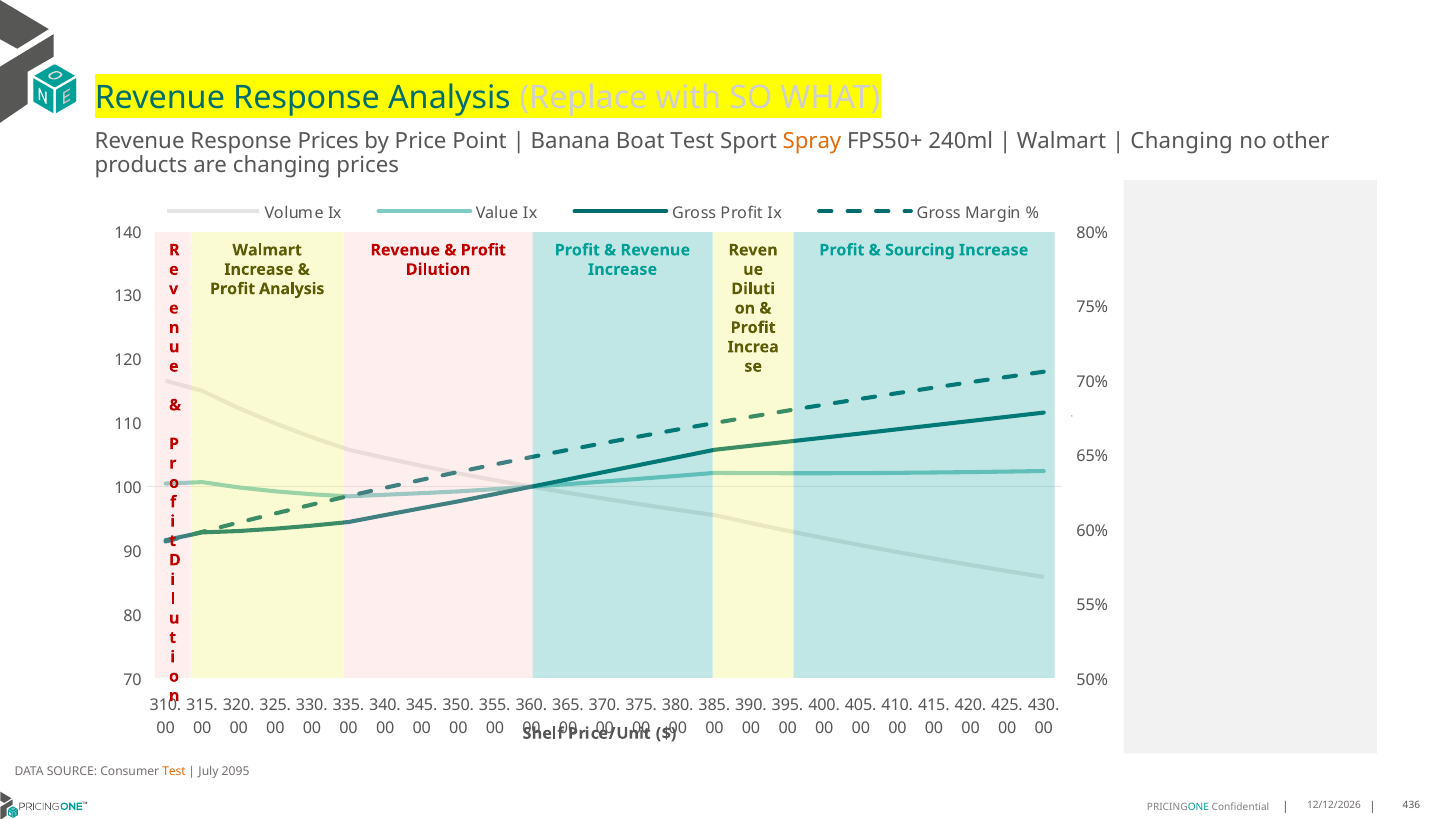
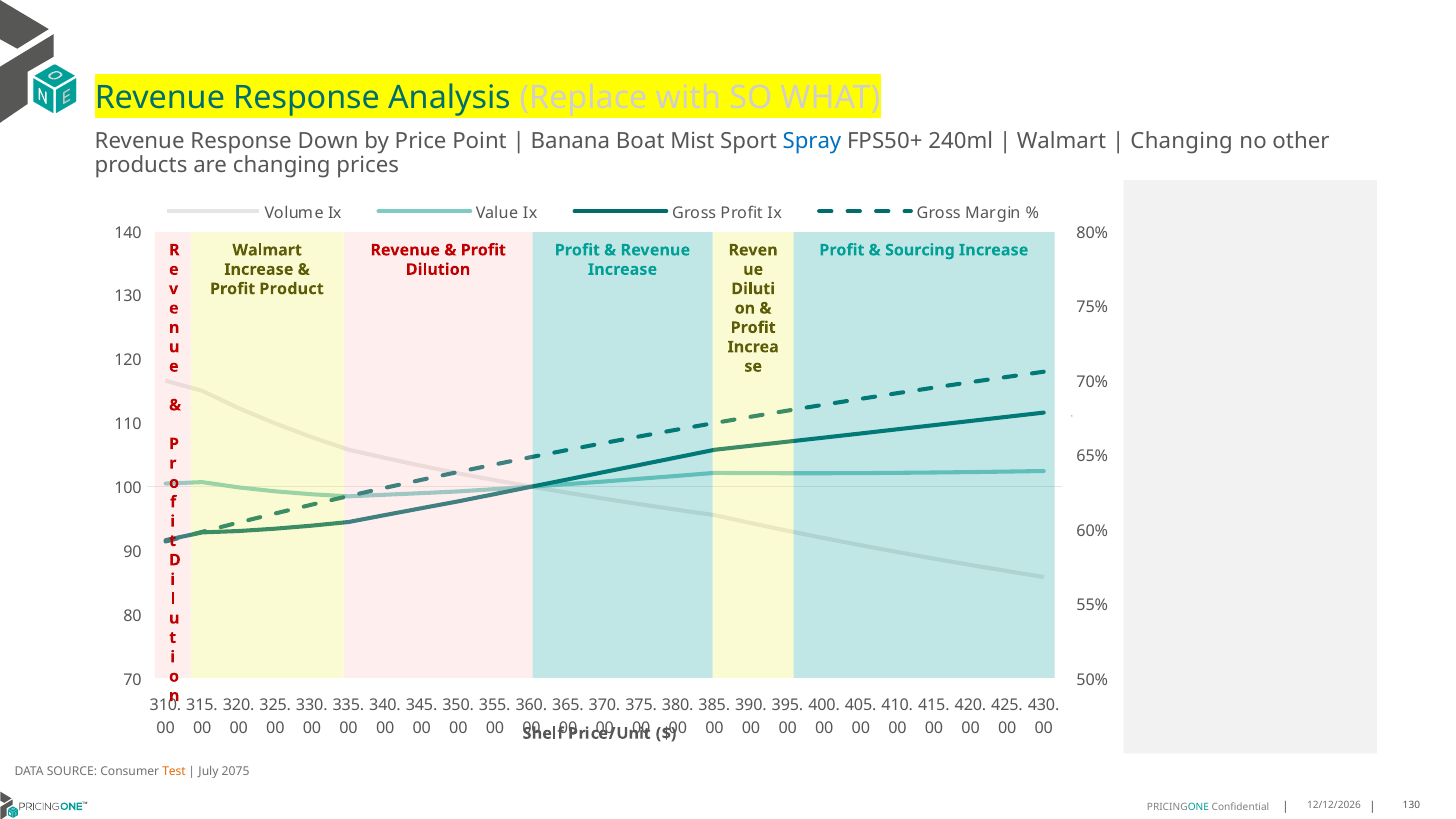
Response Prices: Prices -> Down
Boat Test: Test -> Mist
Spray colour: orange -> blue
Profit Analysis: Analysis -> Product
2095: 2095 -> 2075
436 at (1411, 805): 436 -> 130
